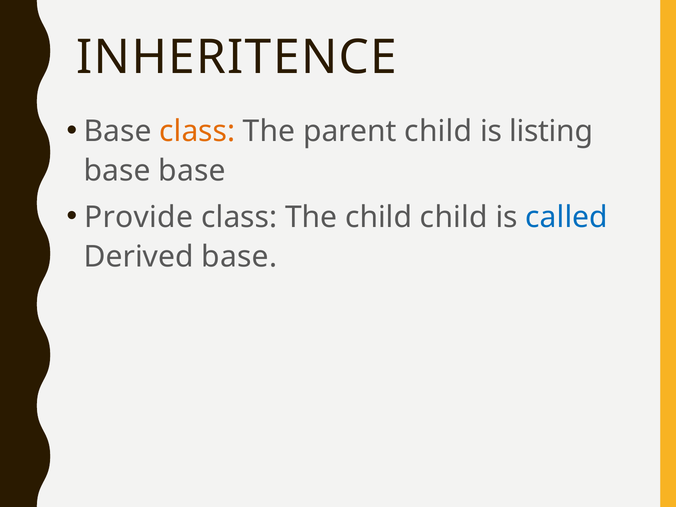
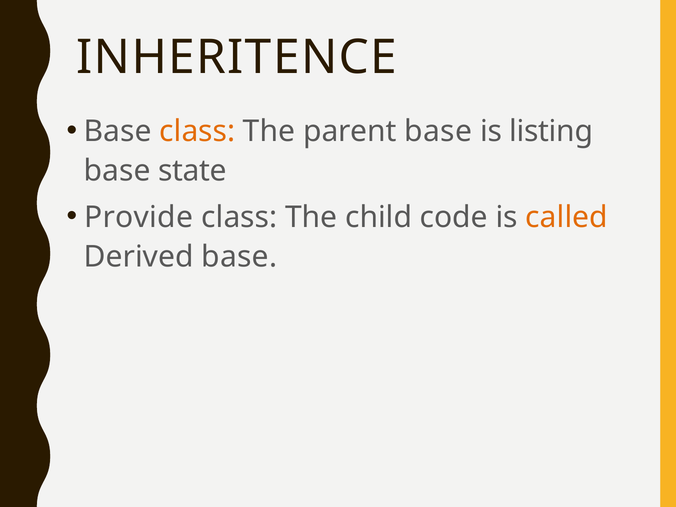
parent child: child -> base
base base: base -> state
child child: child -> code
called colour: blue -> orange
